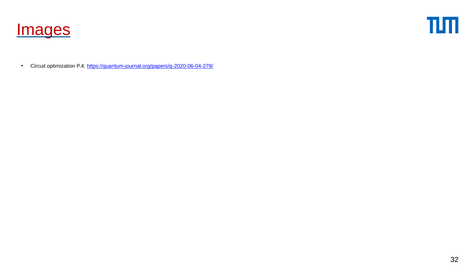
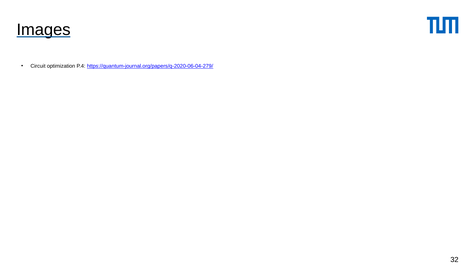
Images colour: red -> black
